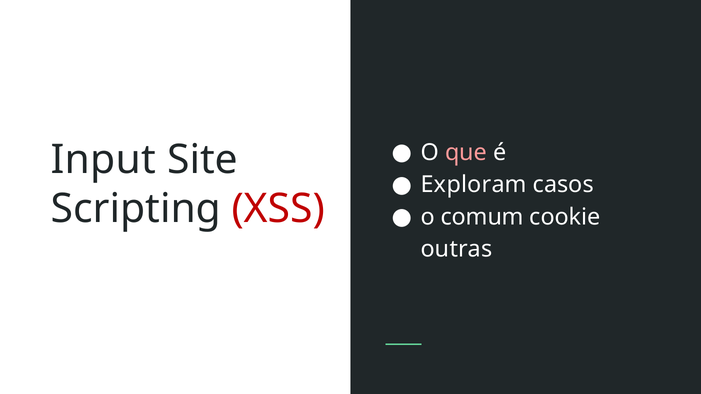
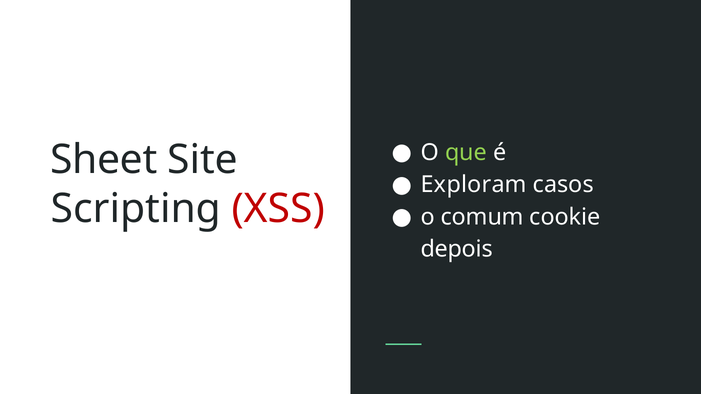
que colour: pink -> light green
Input: Input -> Sheet
outras: outras -> depois
